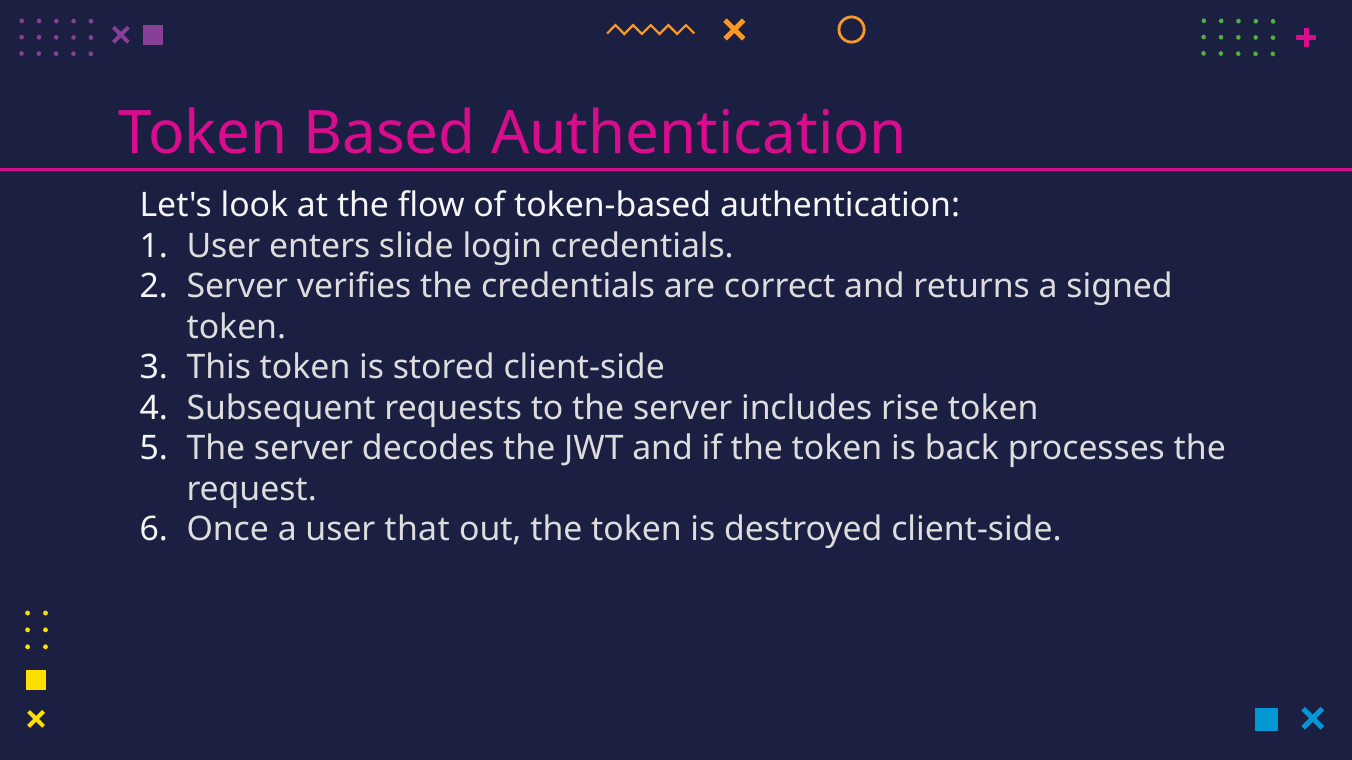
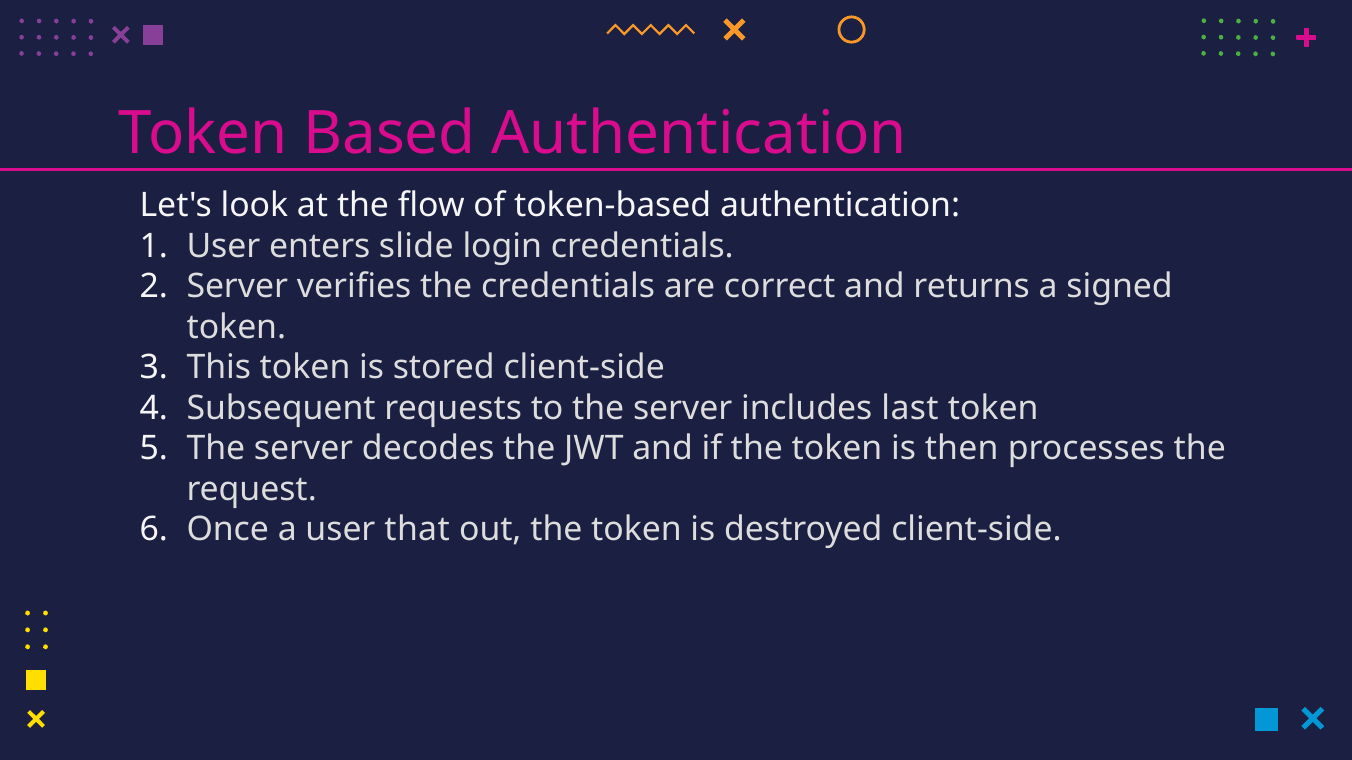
rise: rise -> last
back: back -> then
